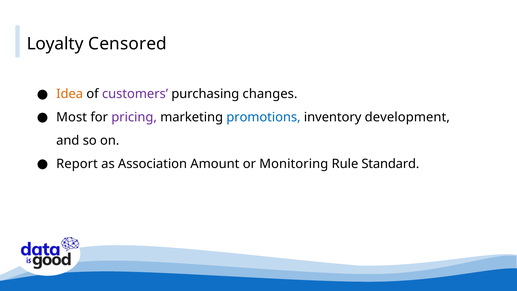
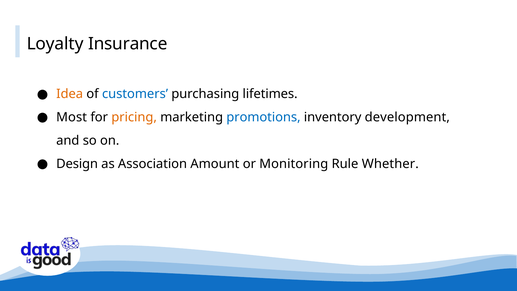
Censored: Censored -> Insurance
customers colour: purple -> blue
changes: changes -> lifetimes
pricing colour: purple -> orange
Report: Report -> Design
Standard: Standard -> Whether
